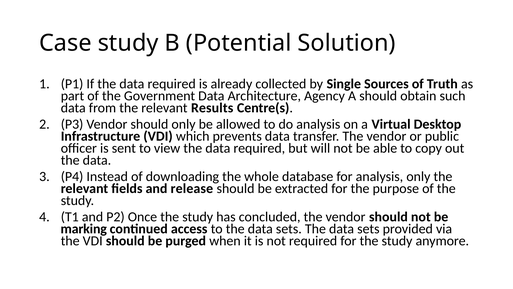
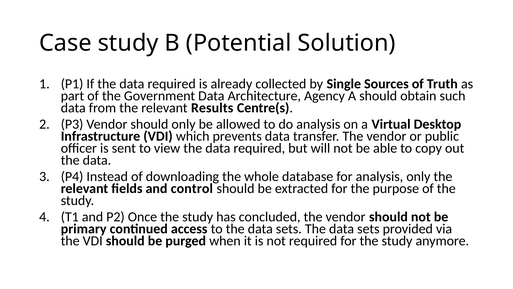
release: release -> control
marking: marking -> primary
